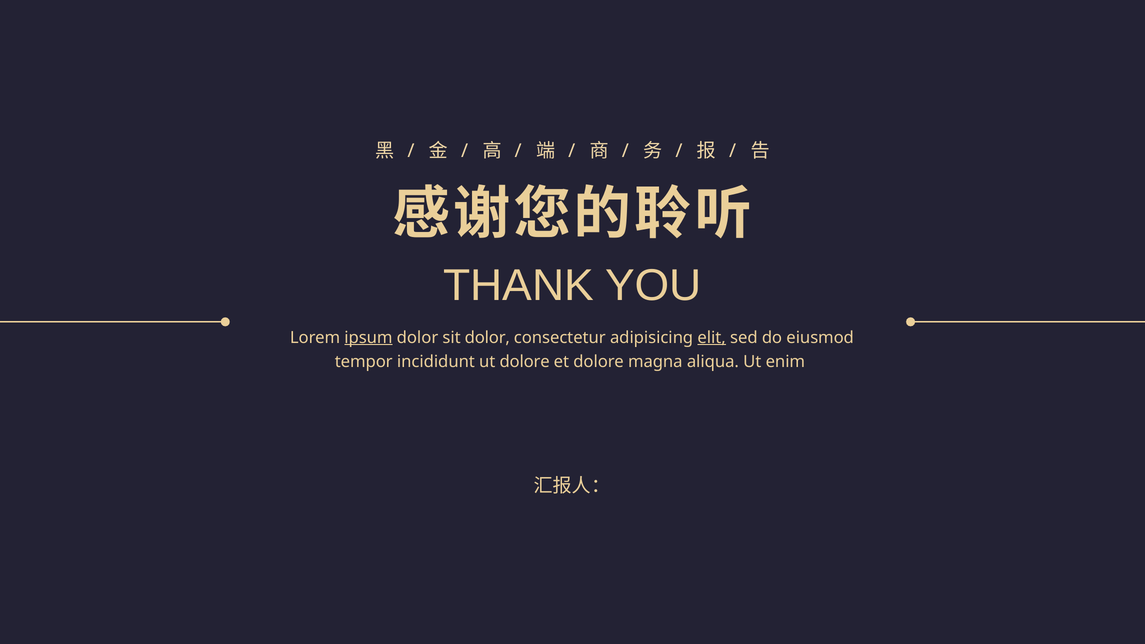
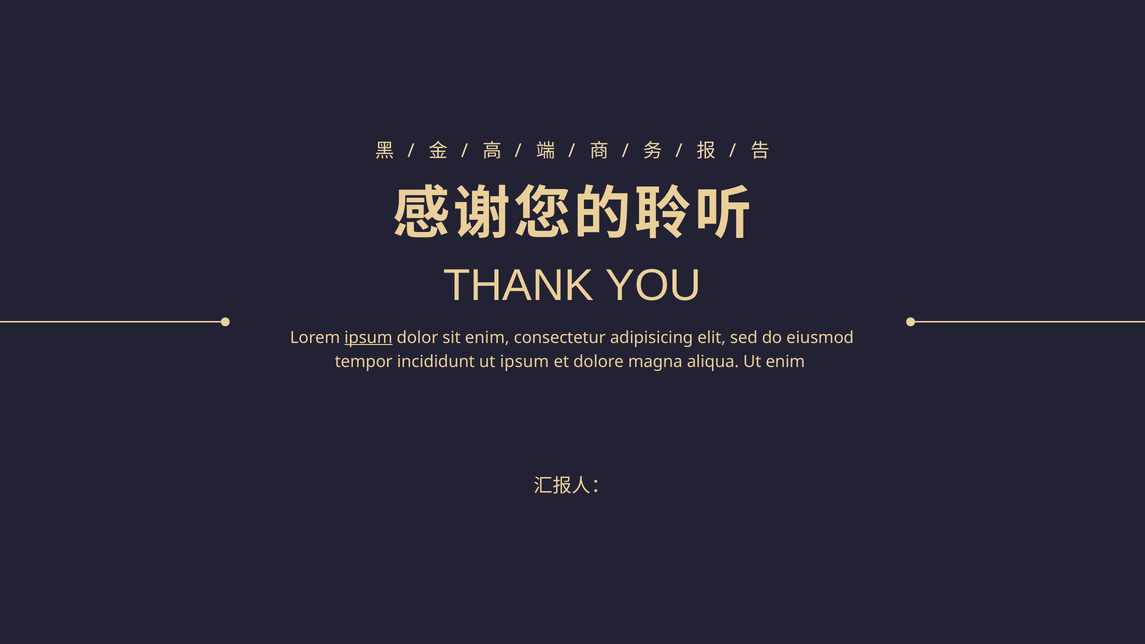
sit dolor: dolor -> enim
elit underline: present -> none
ut dolore: dolore -> ipsum
